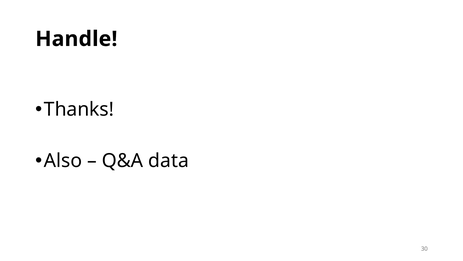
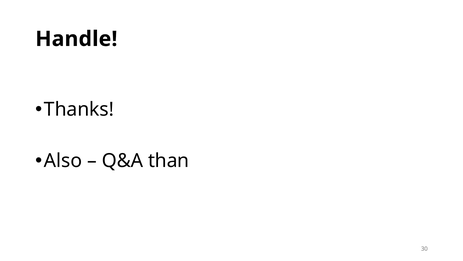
data: data -> than
